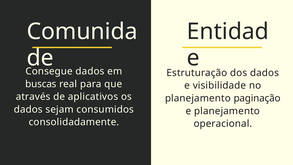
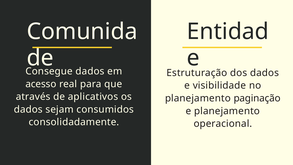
buscas: buscas -> acesso
